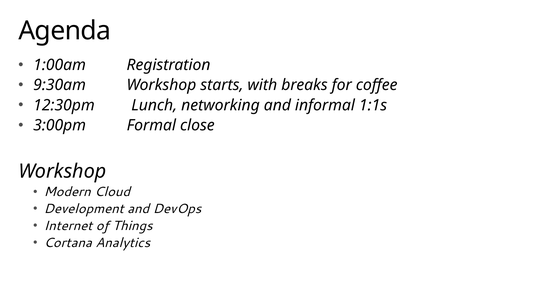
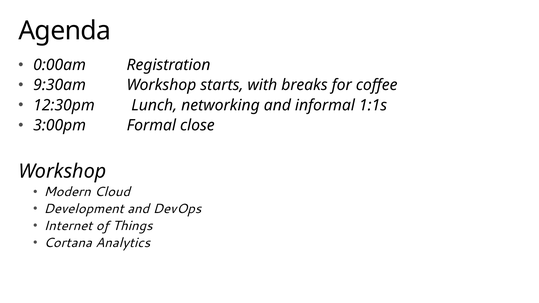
1:00am: 1:00am -> 0:00am
